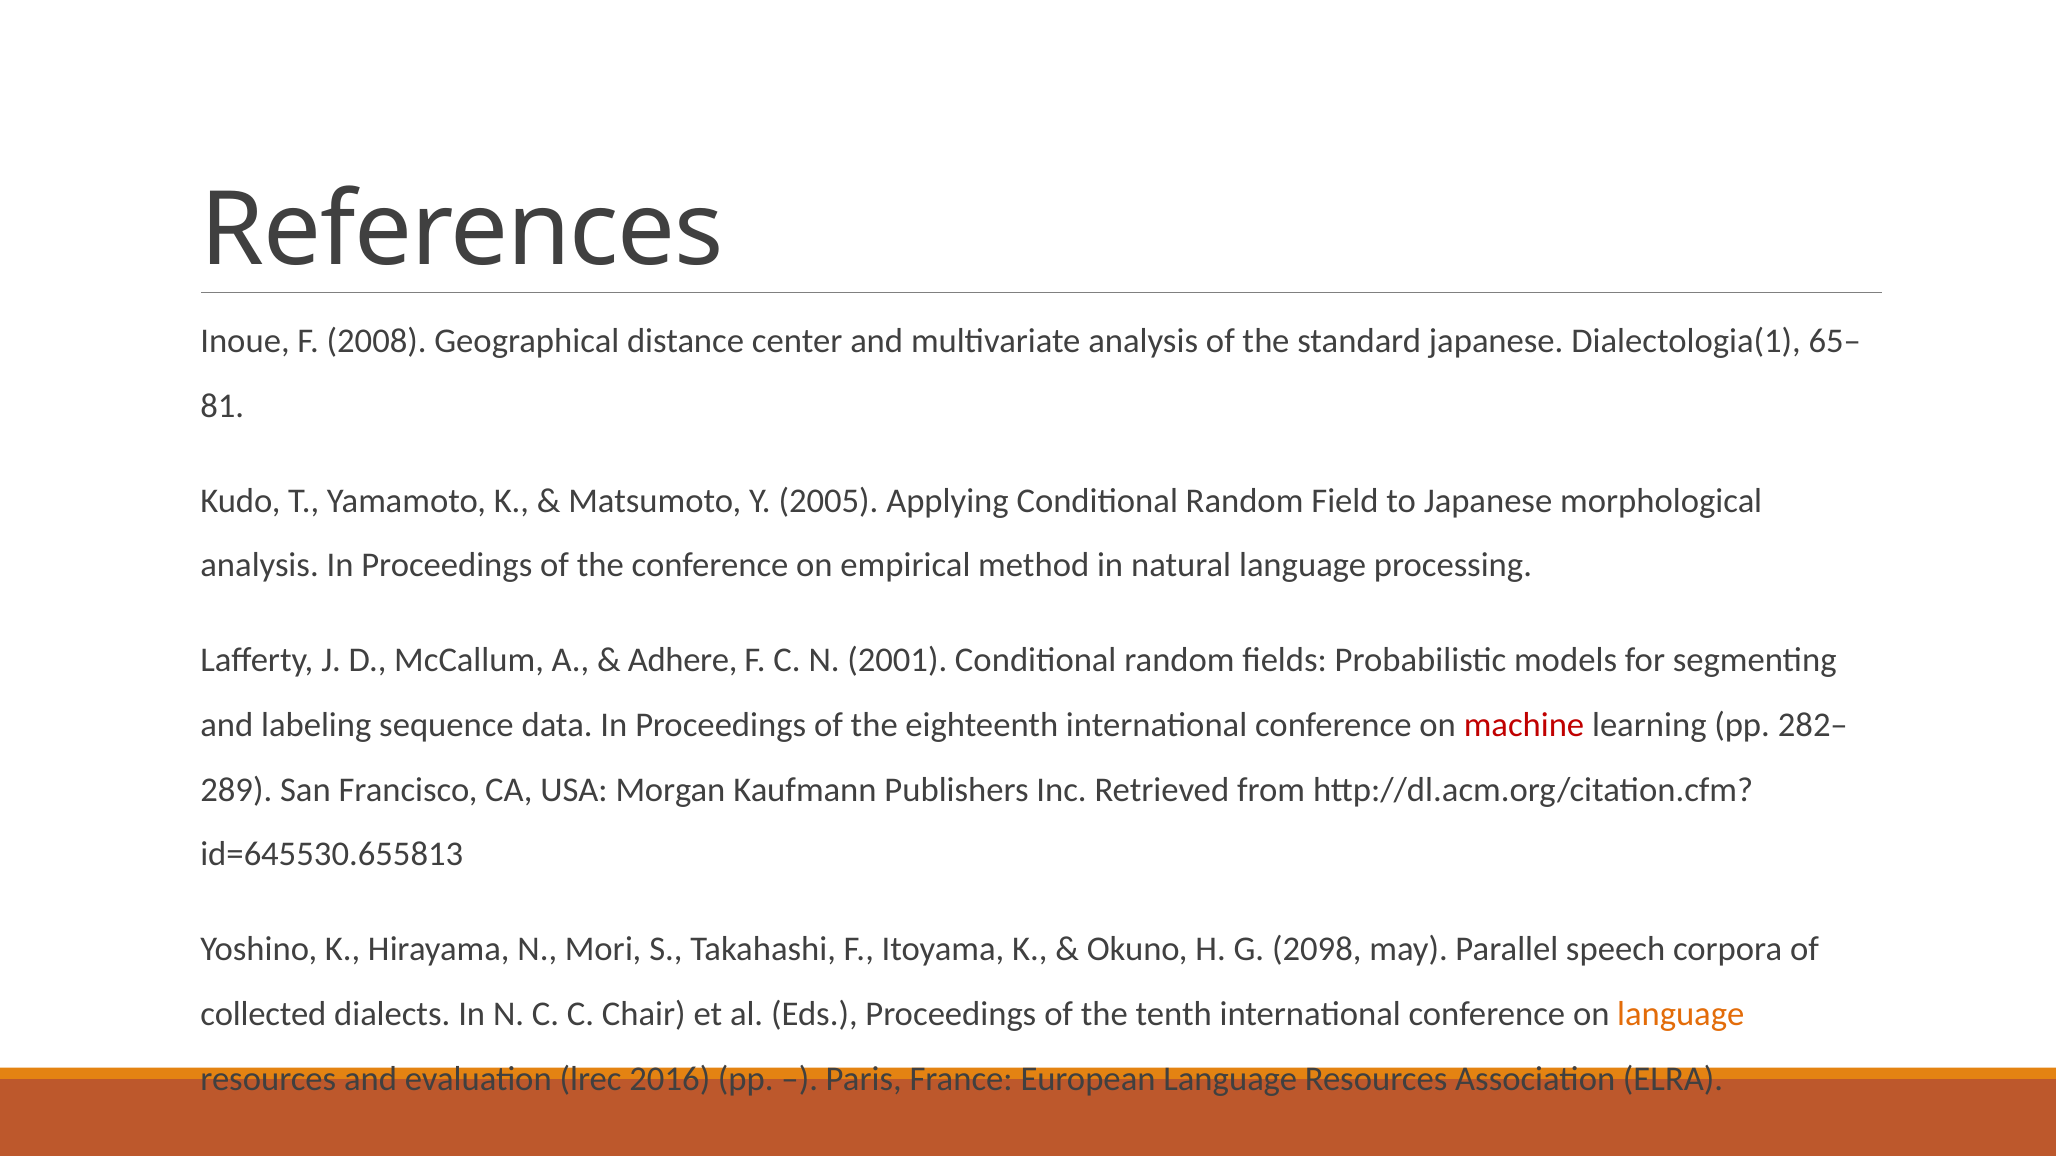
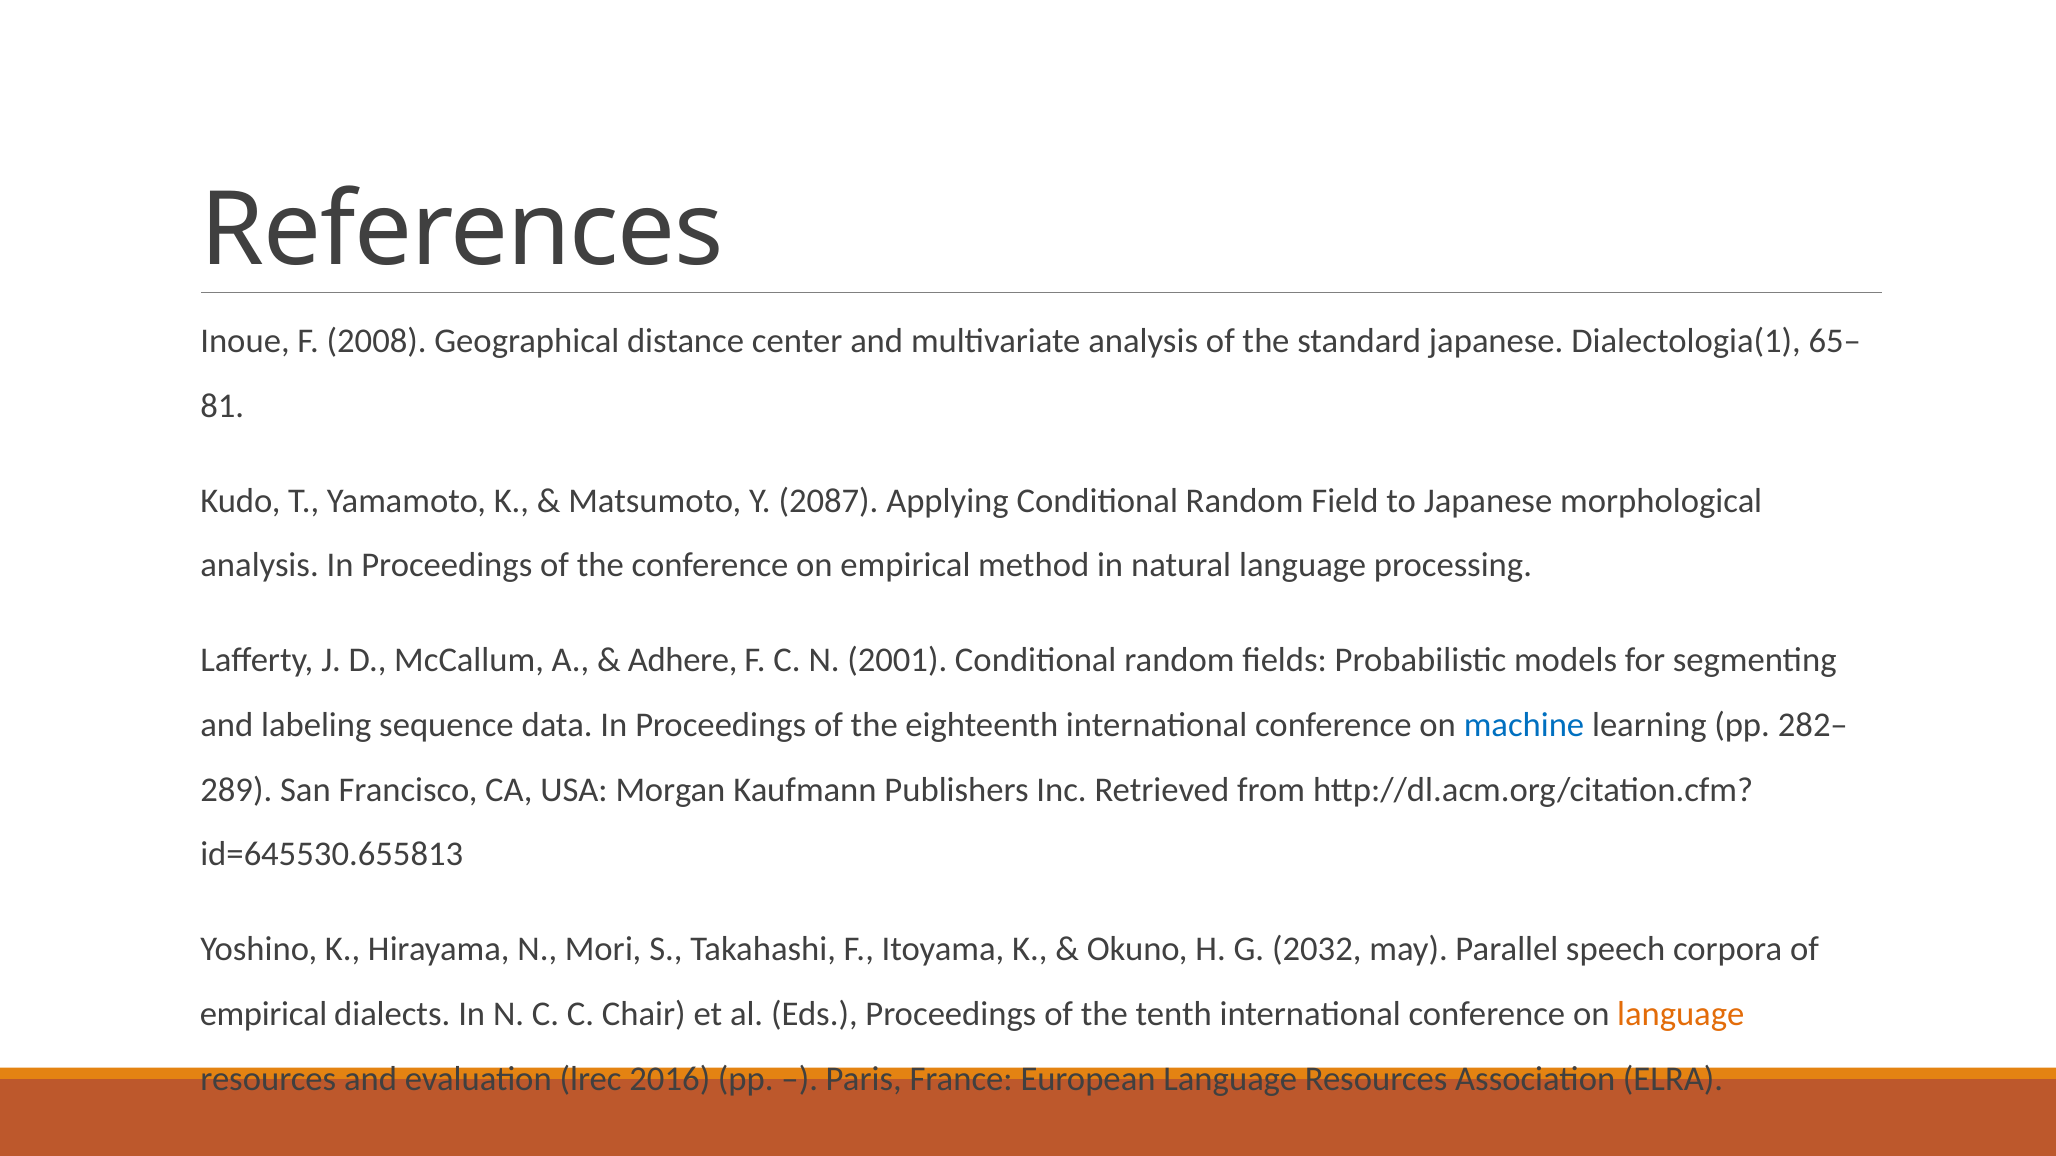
2005: 2005 -> 2087
machine colour: red -> blue
2098: 2098 -> 2032
collected at (263, 1014): collected -> empirical
